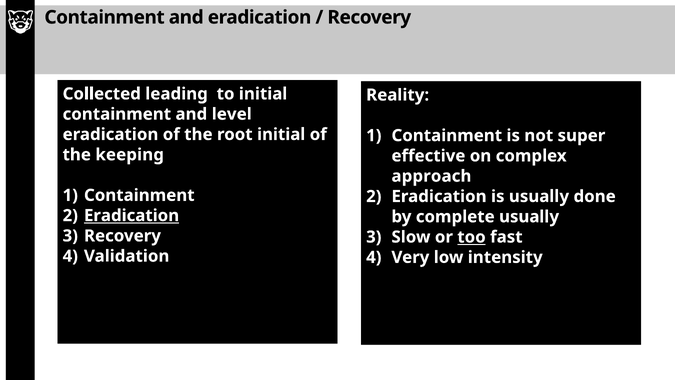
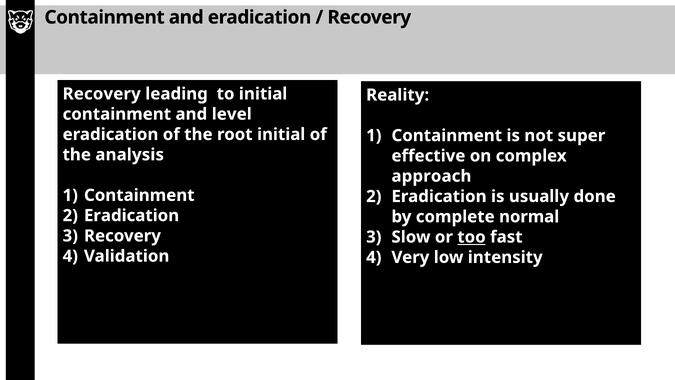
Collected at (102, 94): Collected -> Recovery
keeping: keeping -> analysis
Eradication at (132, 215) underline: present -> none
complete usually: usually -> normal
